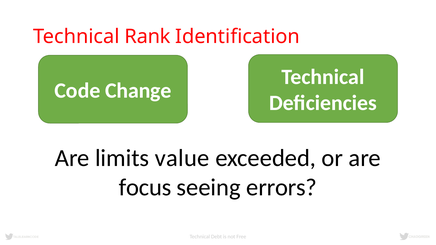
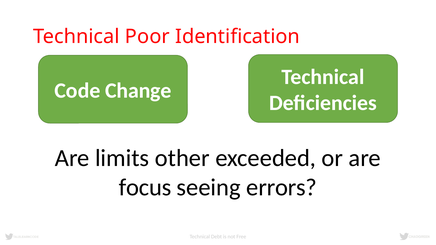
Rank: Rank -> Poor
value: value -> other
